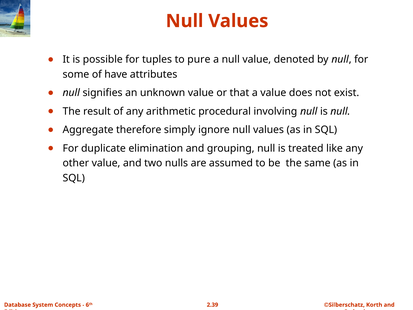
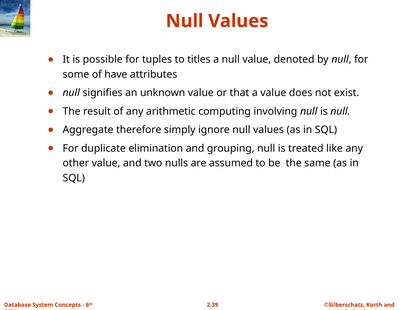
pure: pure -> titles
procedural: procedural -> computing
